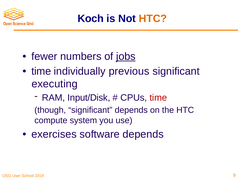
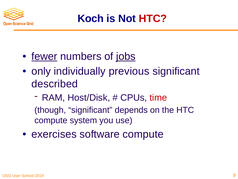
HTC at (153, 19) colour: orange -> red
fewer underline: none -> present
time at (41, 71): time -> only
executing: executing -> described
Input/Disk: Input/Disk -> Host/Disk
software depends: depends -> compute
